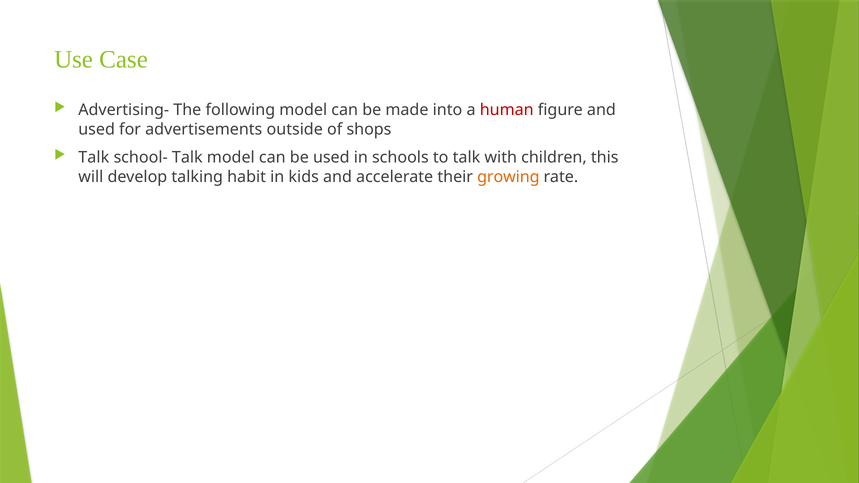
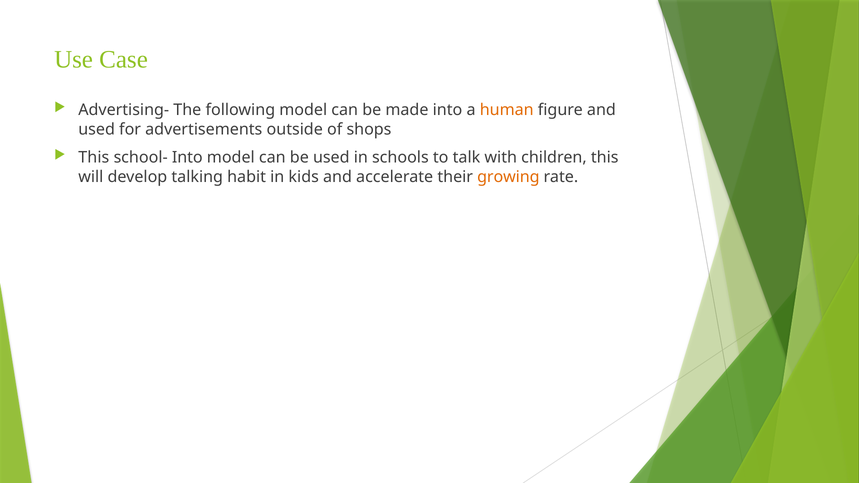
human colour: red -> orange
Talk at (94, 158): Talk -> This
school- Talk: Talk -> Into
